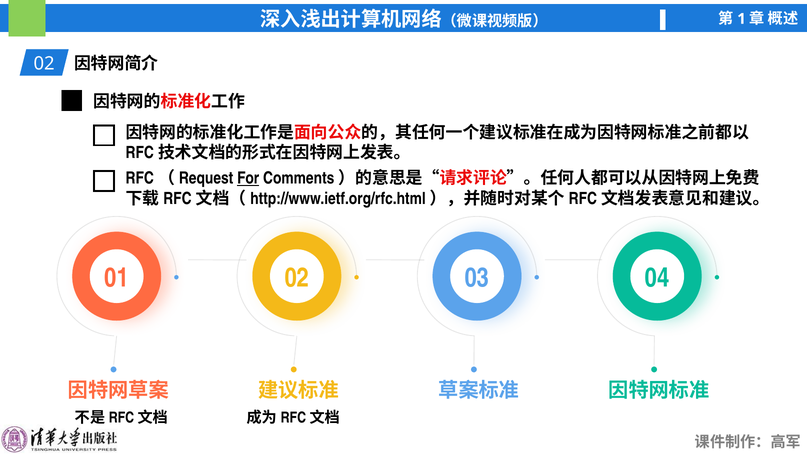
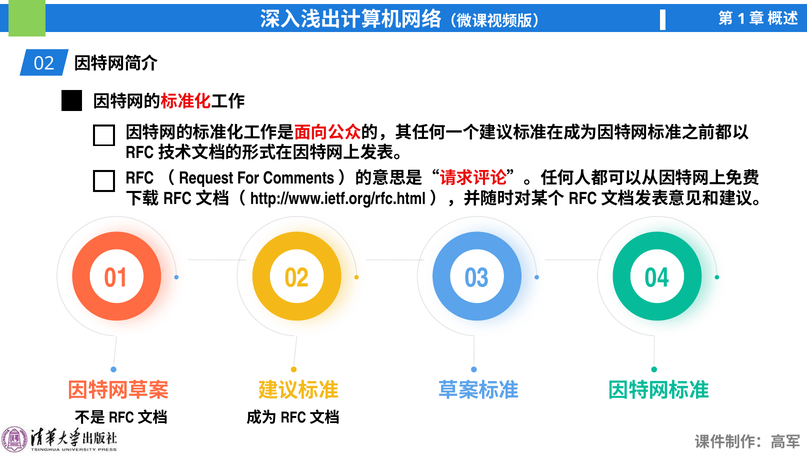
For underline: present -> none
